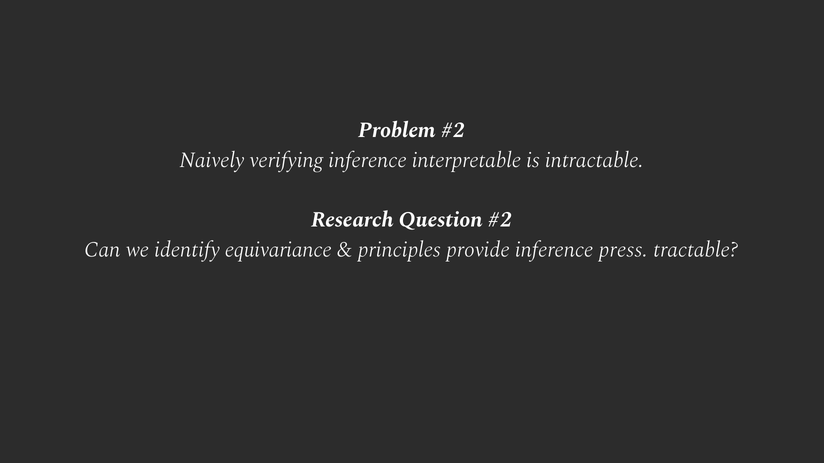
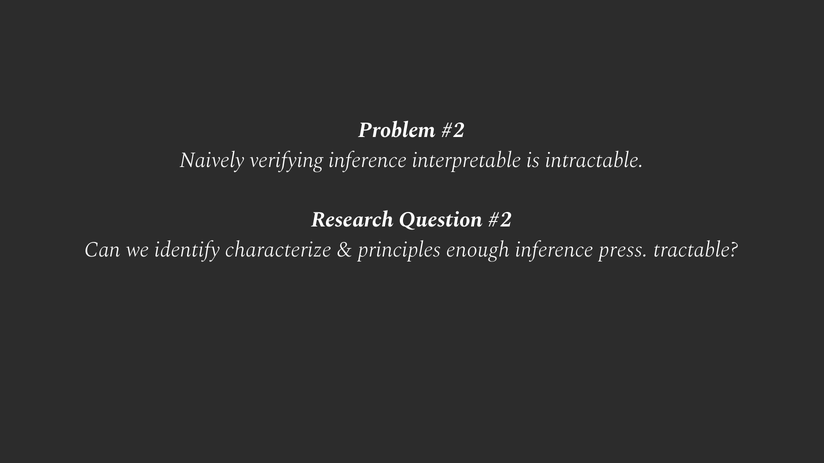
equivariance: equivariance -> characterize
provide: provide -> enough
